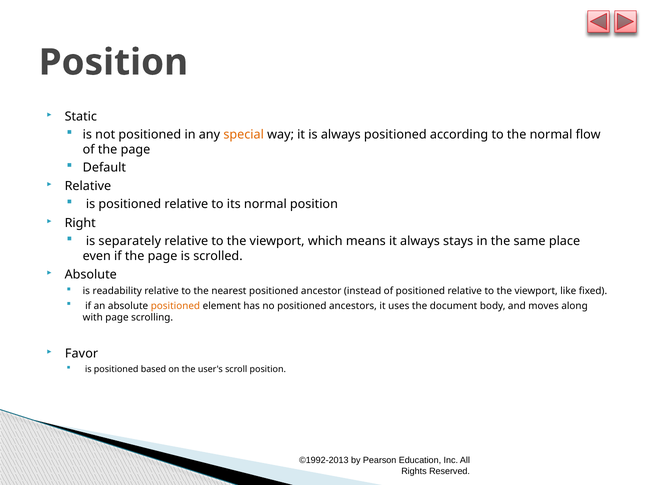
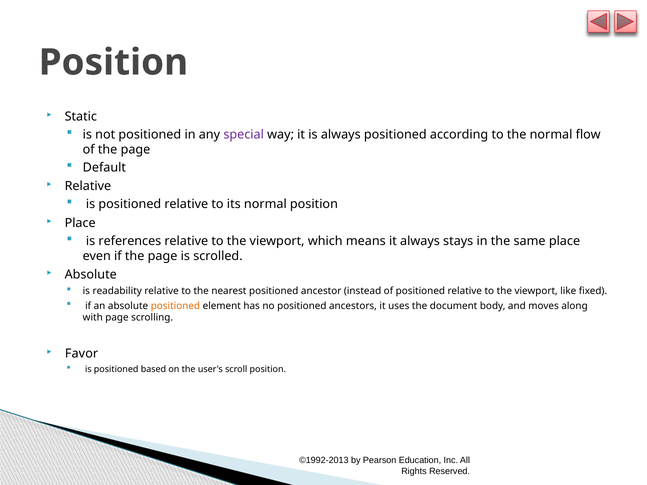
special colour: orange -> purple
Right at (80, 223): Right -> Place
separately: separately -> references
